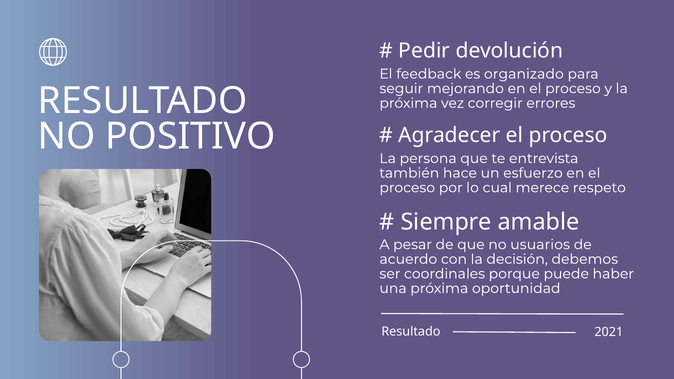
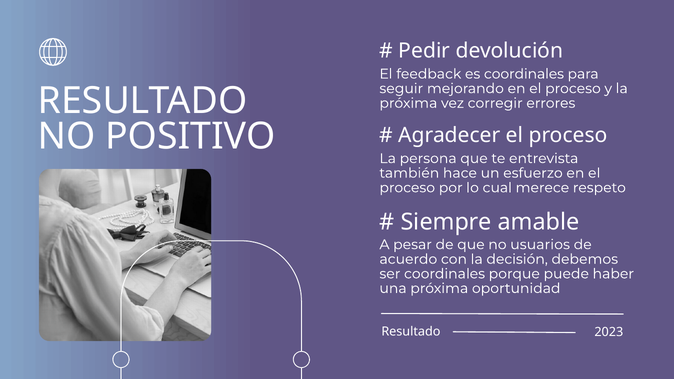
es organizado: organizado -> coordinales
2021: 2021 -> 2023
